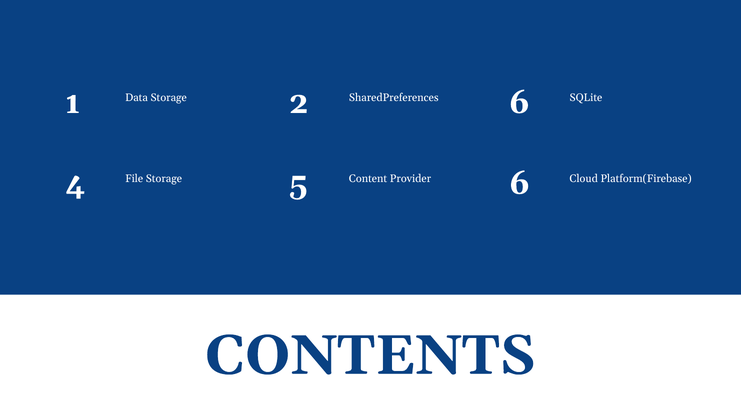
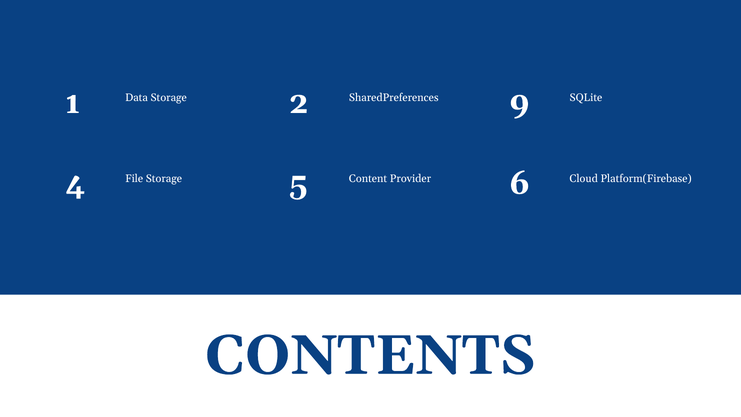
SharedPreferences 6: 6 -> 9
